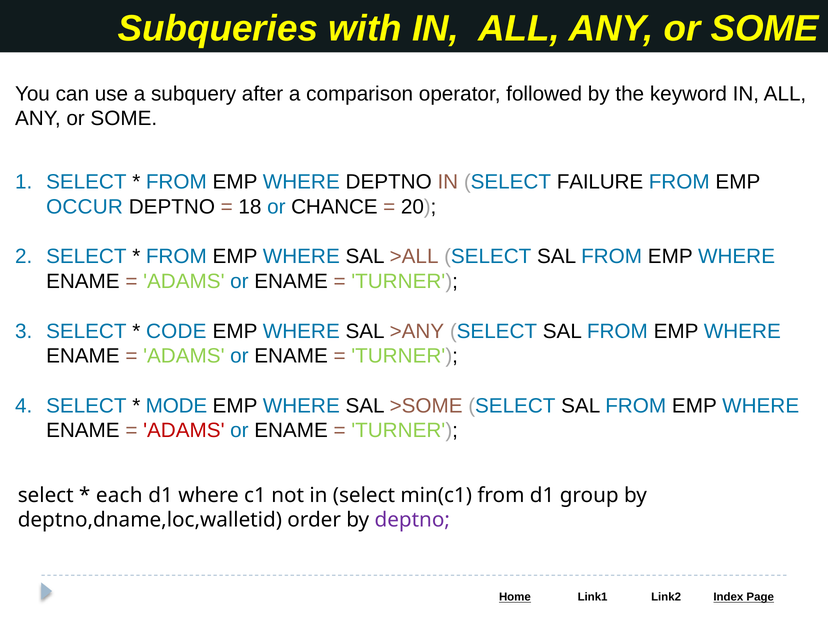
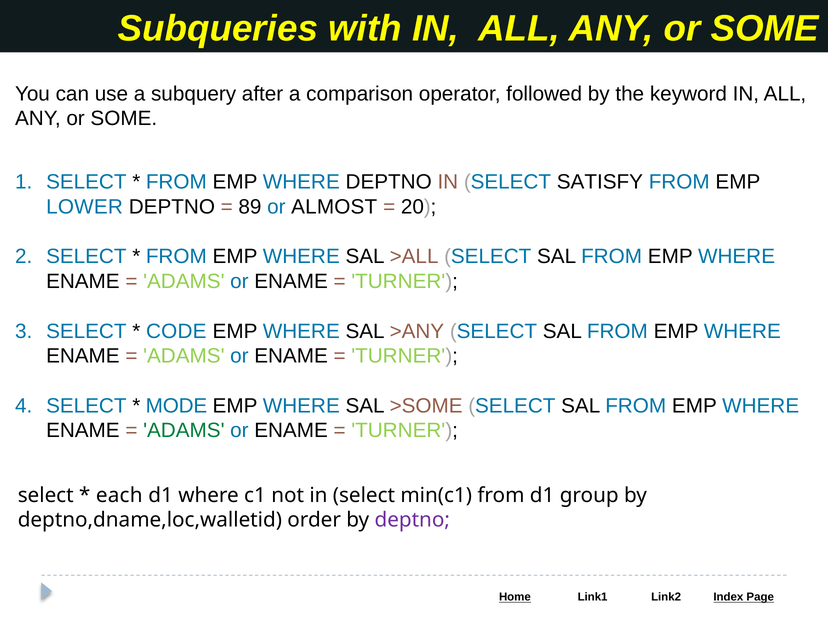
FAILURE: FAILURE -> SATISFY
OCCUR: OCCUR -> LOWER
18: 18 -> 89
CHANCE: CHANCE -> ALMOST
ADAMS at (184, 431) colour: red -> green
